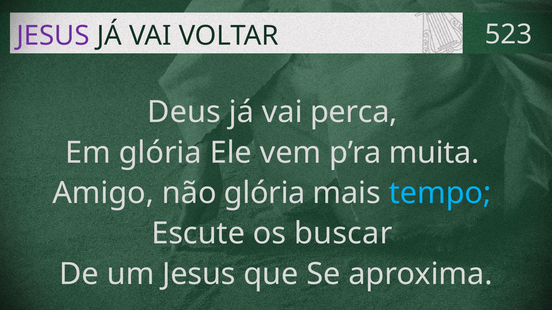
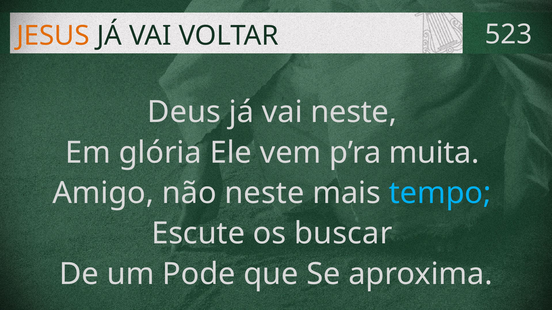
JESUS at (53, 36) colour: purple -> orange
vai perca: perca -> neste
não glória: glória -> neste
um Jesus: Jesus -> Pode
